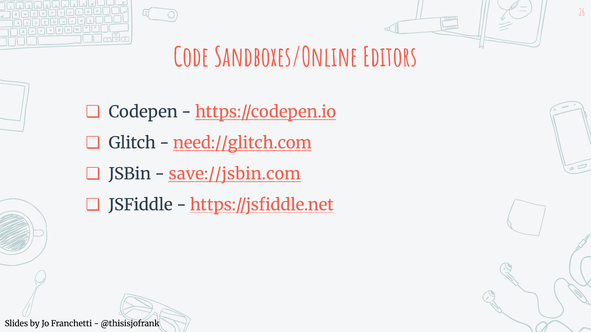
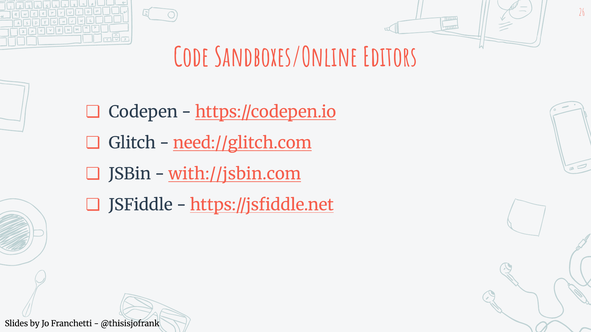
save://jsbin.com: save://jsbin.com -> with://jsbin.com
